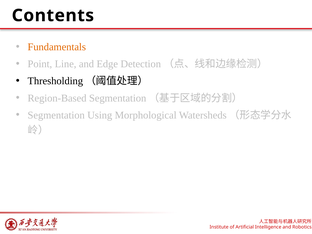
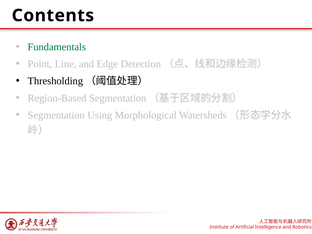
Fundamentals colour: orange -> green
